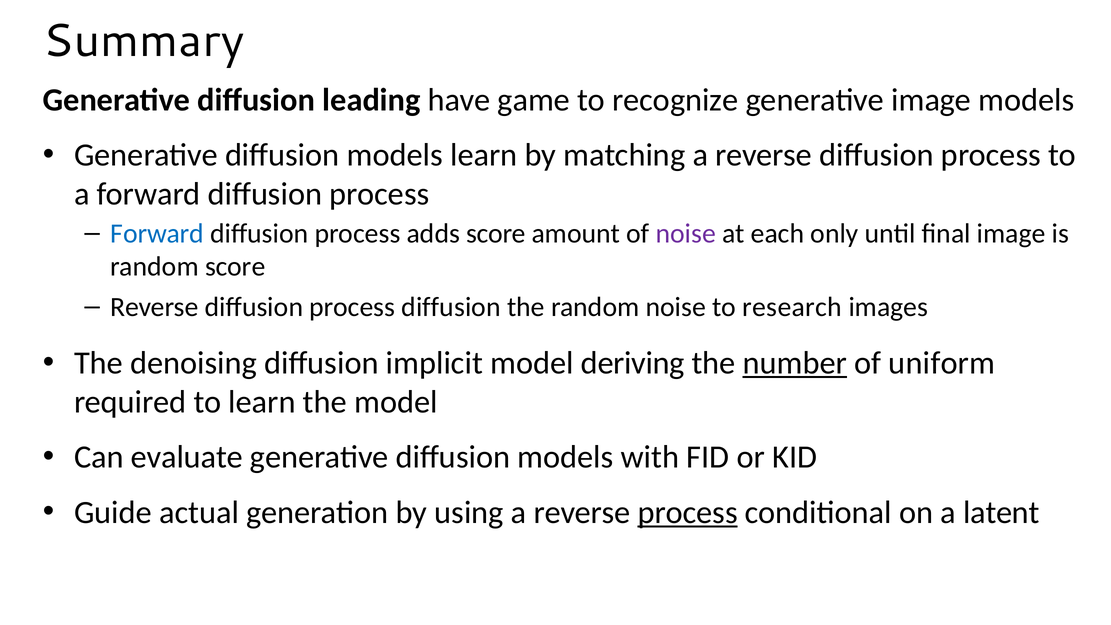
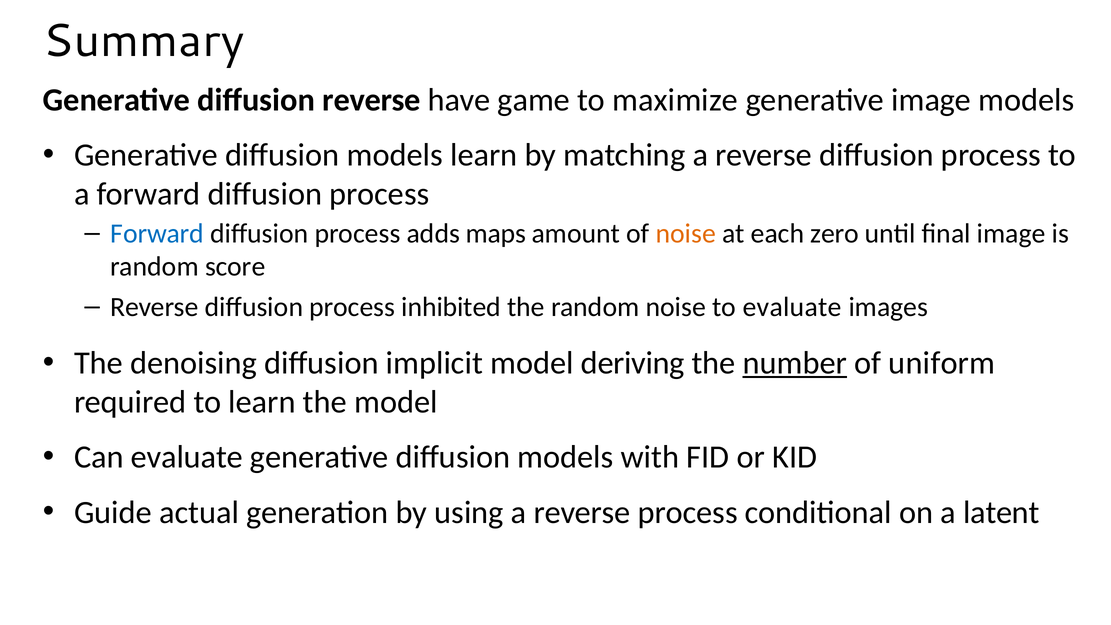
diffusion leading: leading -> reverse
recognize: recognize -> maximize
adds score: score -> maps
noise at (686, 233) colour: purple -> orange
only: only -> zero
process diffusion: diffusion -> inhibited
to research: research -> evaluate
process at (688, 512) underline: present -> none
